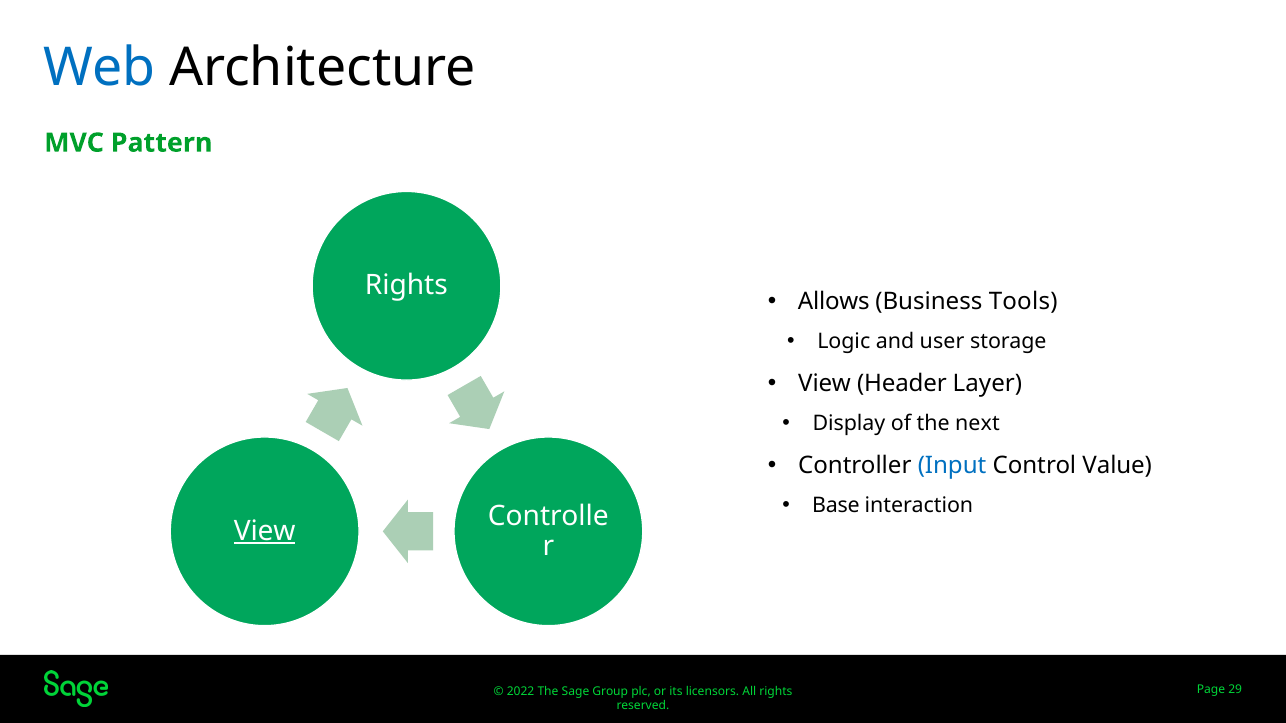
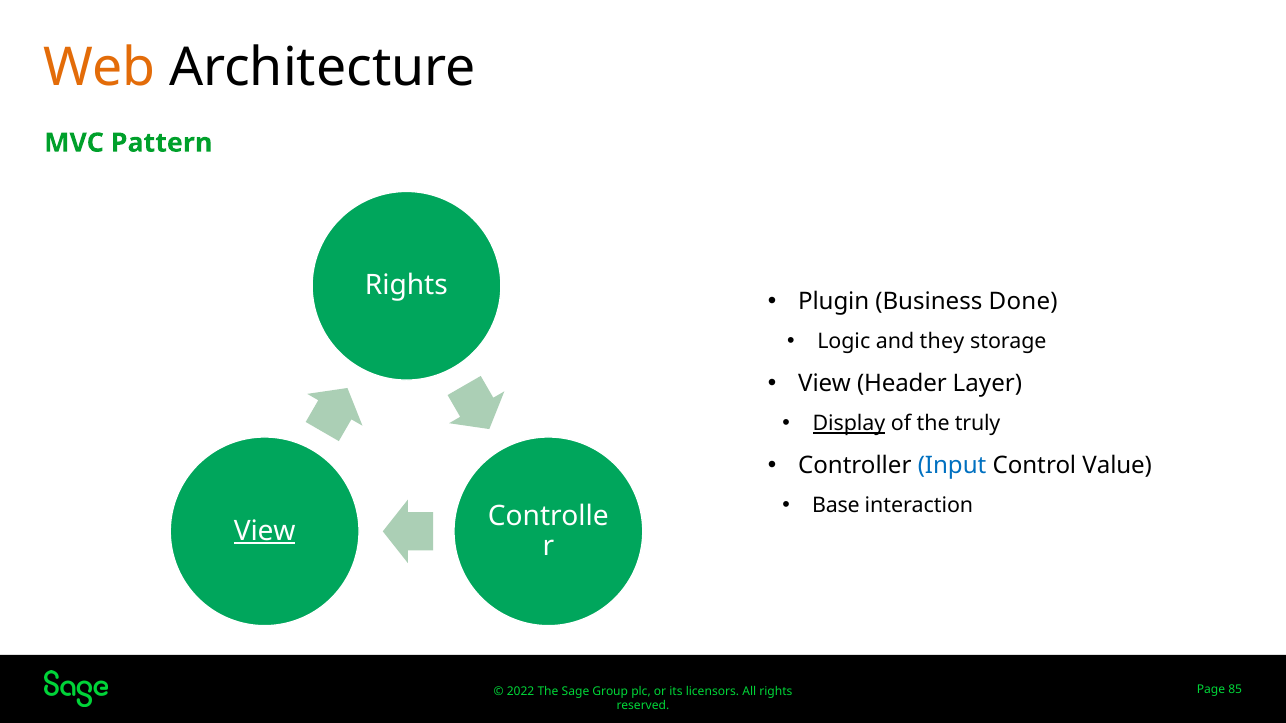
Web at (99, 68) colour: blue -> orange
Allows: Allows -> Plugin
Tools: Tools -> Done
user: user -> they
Display underline: none -> present
next: next -> truly
29: 29 -> 85
